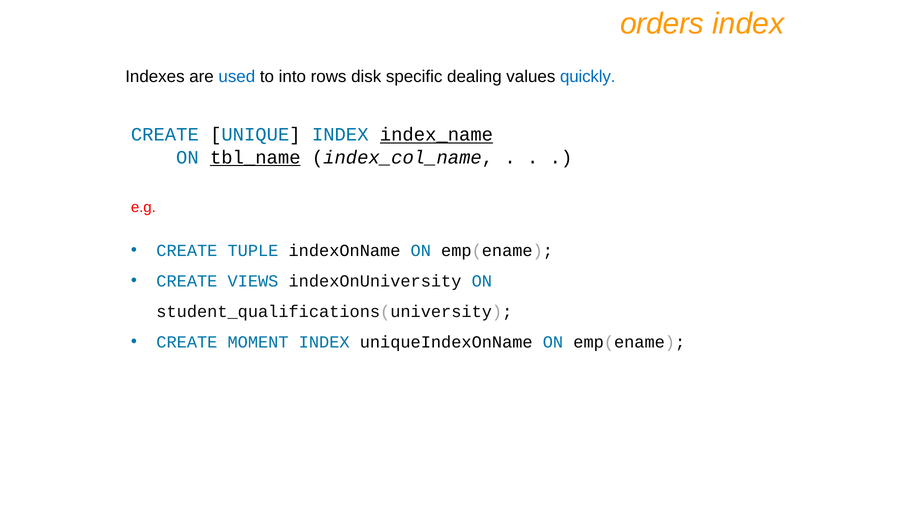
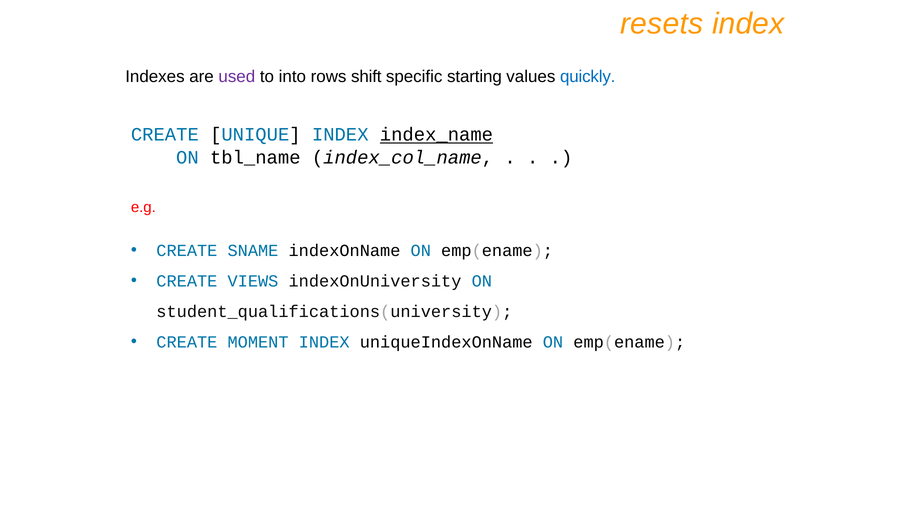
orders: orders -> resets
used colour: blue -> purple
disk: disk -> shift
dealing: dealing -> starting
tbl_name underline: present -> none
TUPLE: TUPLE -> SNAME
